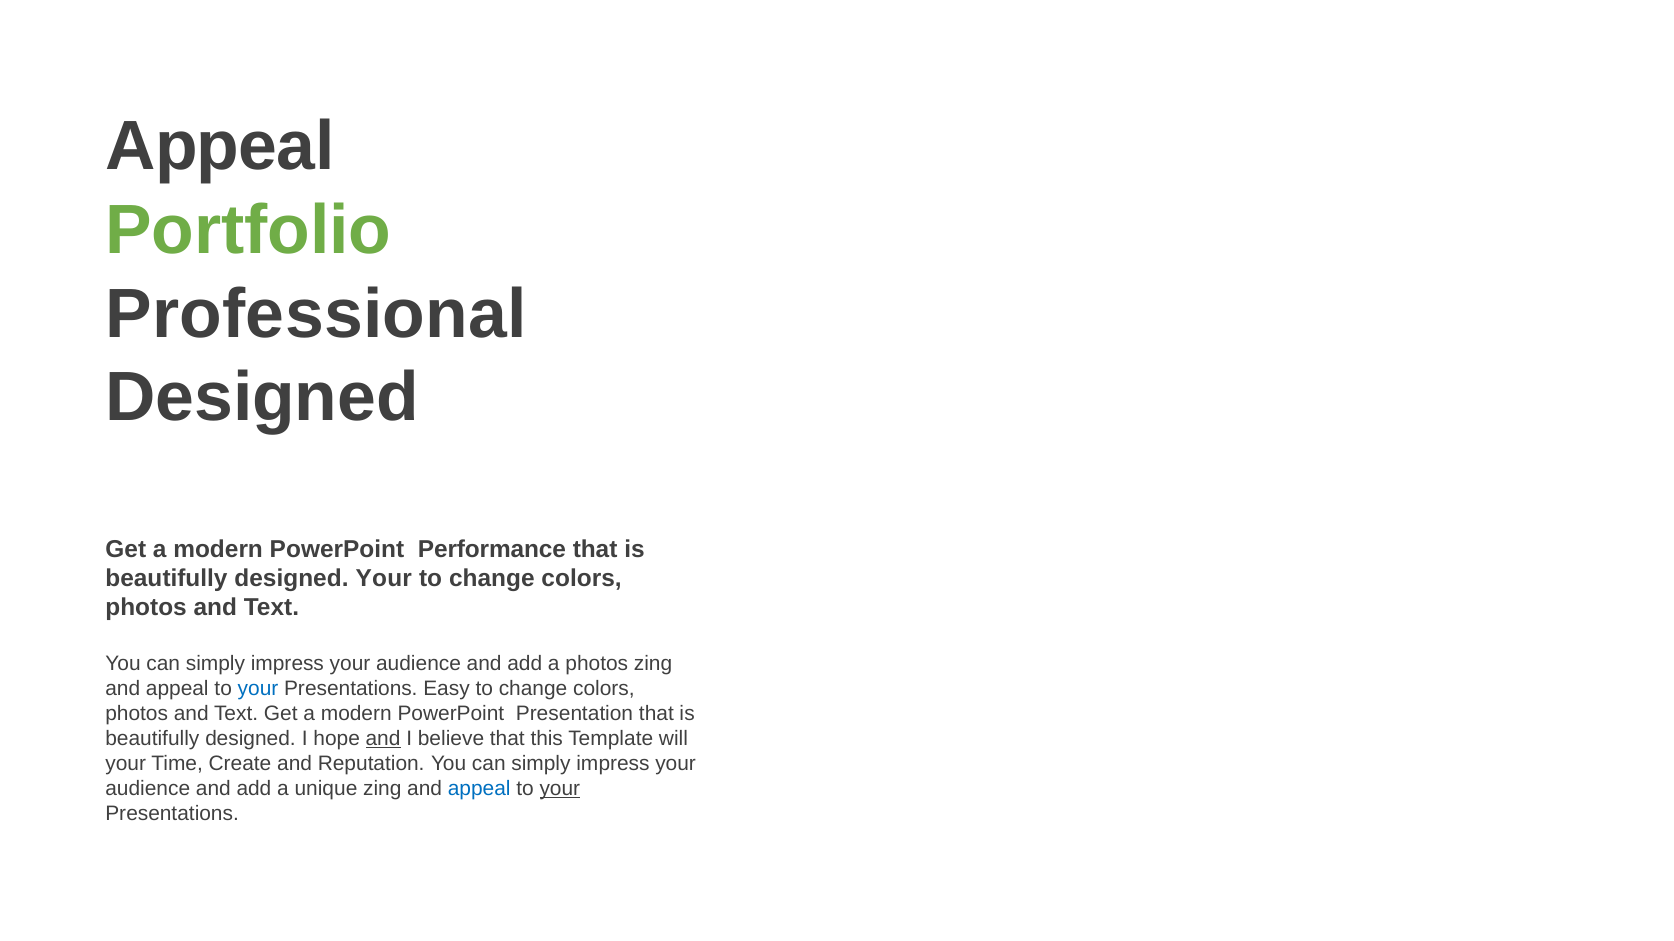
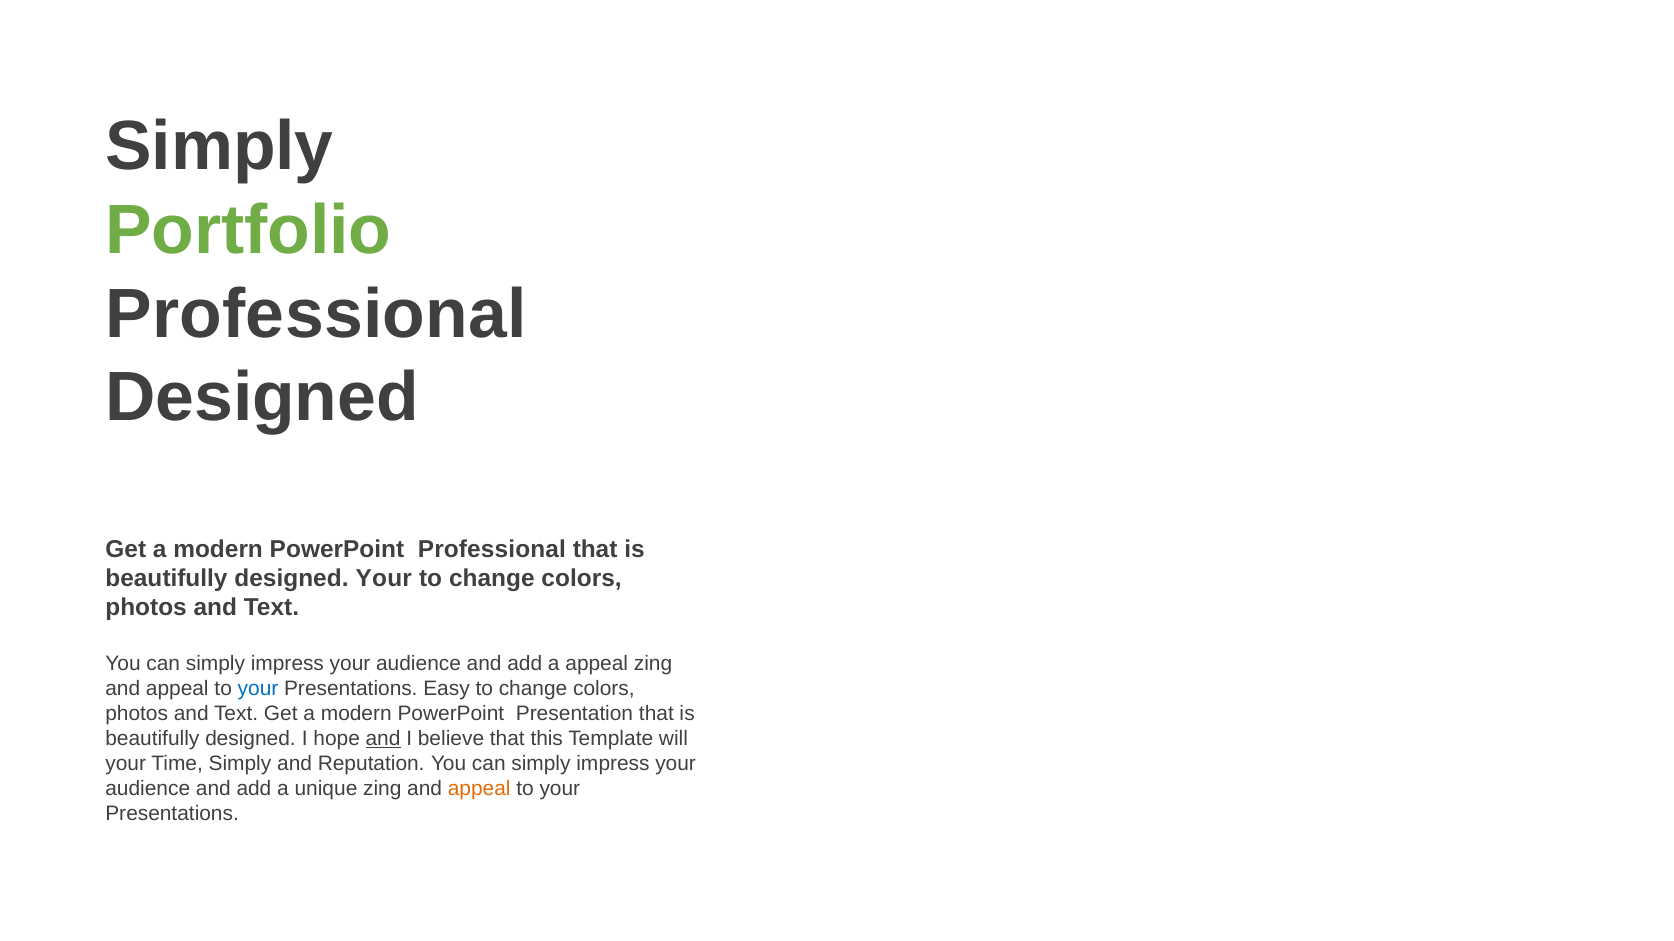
Appeal at (220, 147): Appeal -> Simply
PowerPoint Performance: Performance -> Professional
a photos: photos -> appeal
Time Create: Create -> Simply
appeal at (479, 789) colour: blue -> orange
your at (560, 789) underline: present -> none
